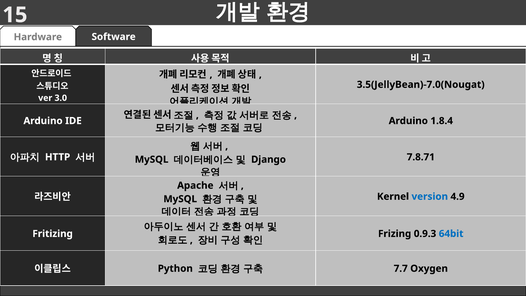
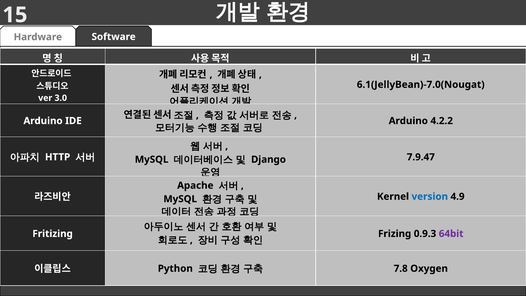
3.5(JellyBean)-7.0(Nougat: 3.5(JellyBean)-7.0(Nougat -> 6.1(JellyBean)-7.0(Nougat
1.8.4: 1.8.4 -> 4.2.2
7.8.71: 7.8.71 -> 7.9.47
64bit colour: blue -> purple
7.7: 7.7 -> 7.8
